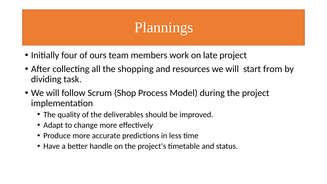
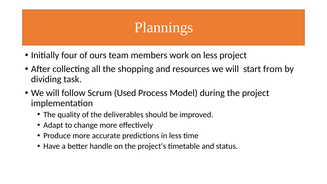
on late: late -> less
Shop: Shop -> Used
